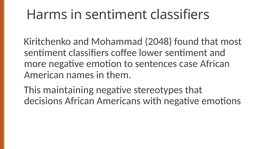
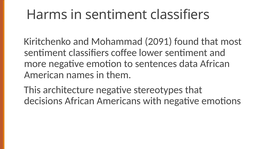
2048: 2048 -> 2091
case: case -> data
maintaining: maintaining -> architecture
